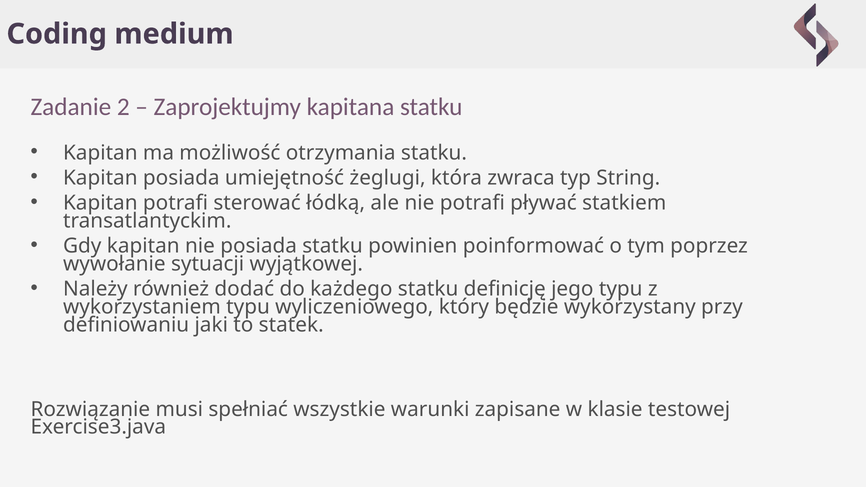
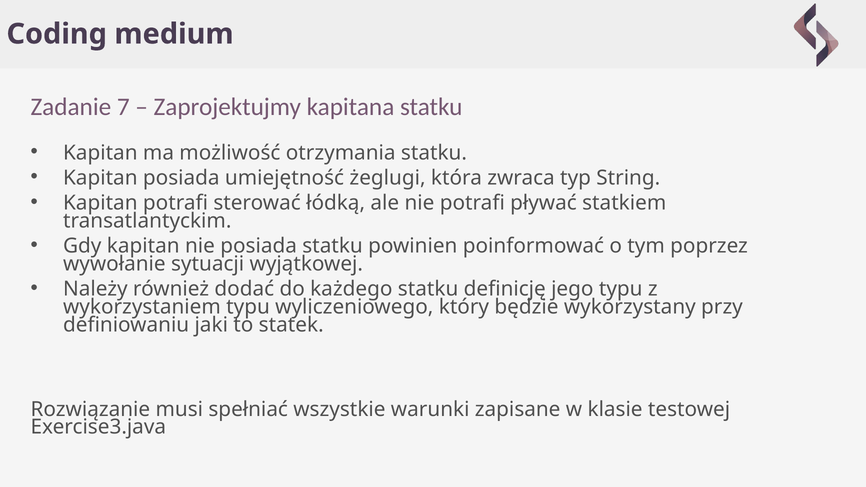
2: 2 -> 7
